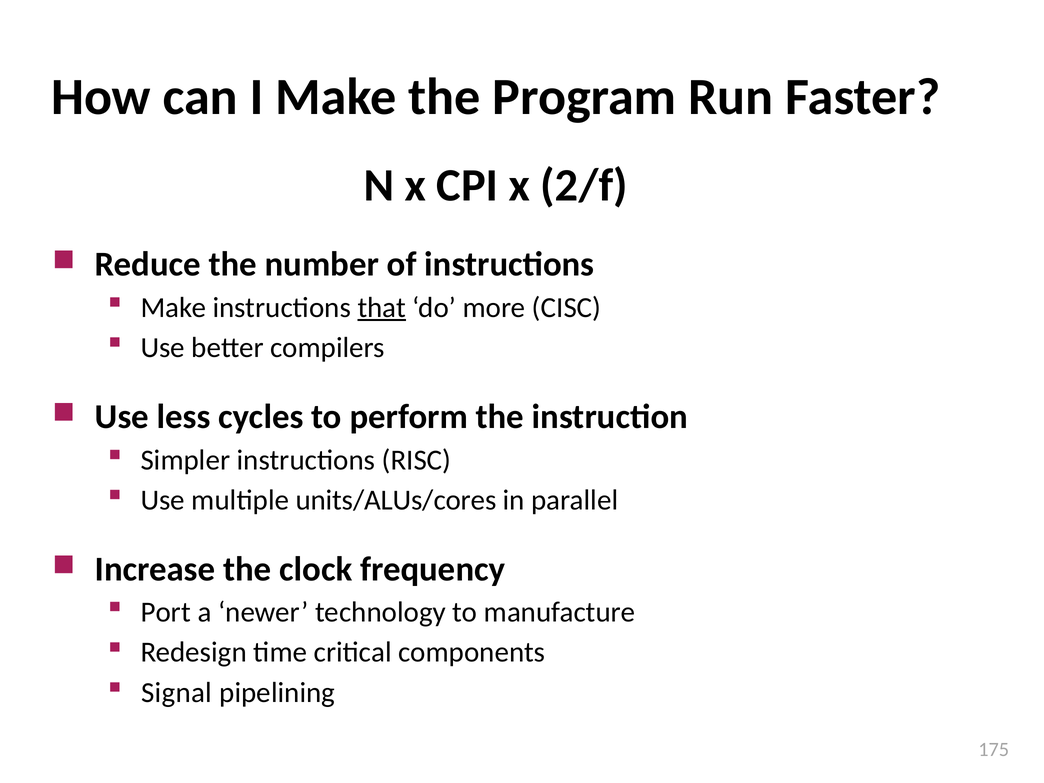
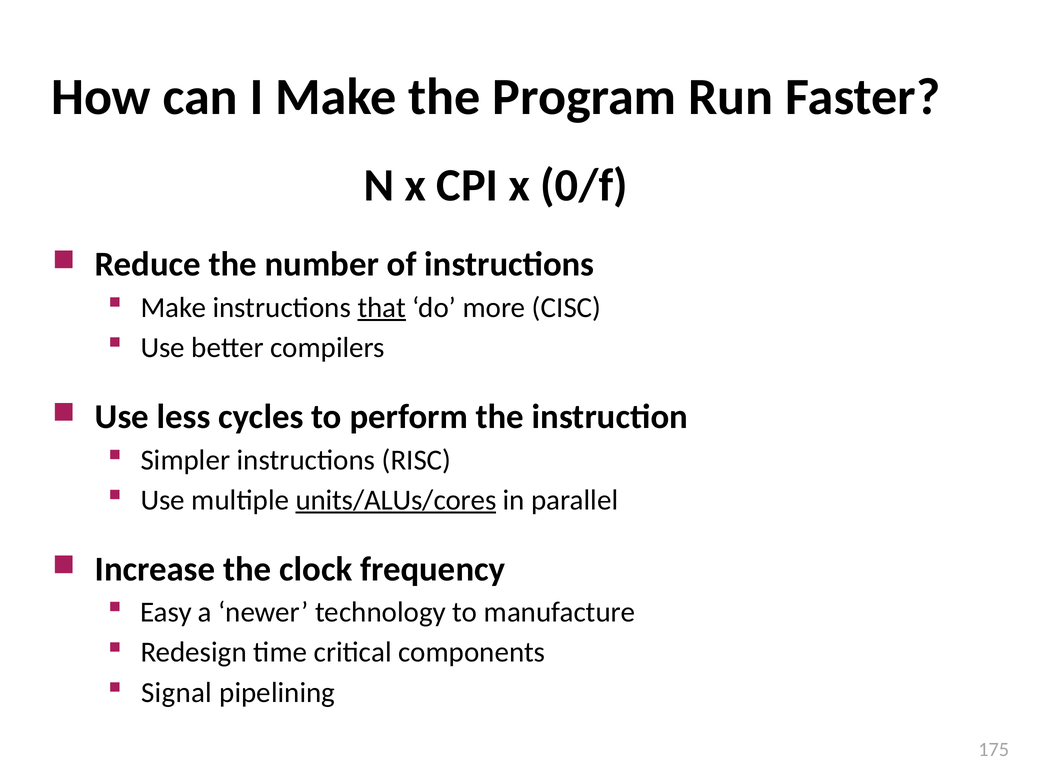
2/f: 2/f -> 0/f
units/ALUs/cores underline: none -> present
Port: Port -> Easy
